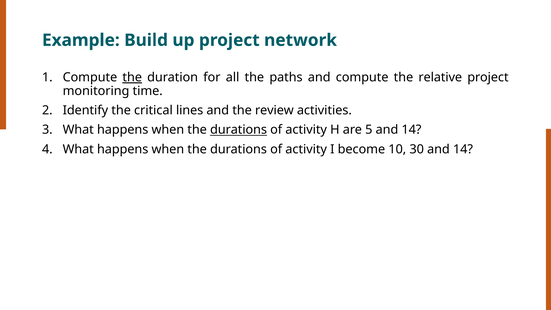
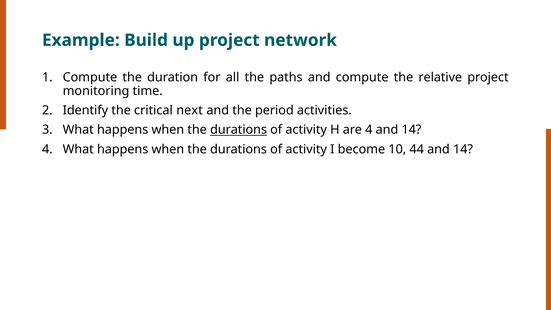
the at (132, 77) underline: present -> none
lines: lines -> next
review: review -> period
are 5: 5 -> 4
30: 30 -> 44
